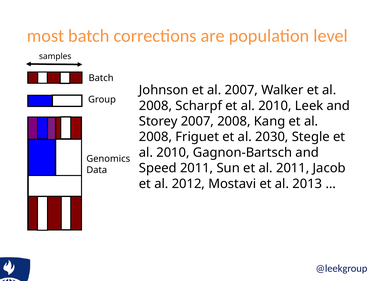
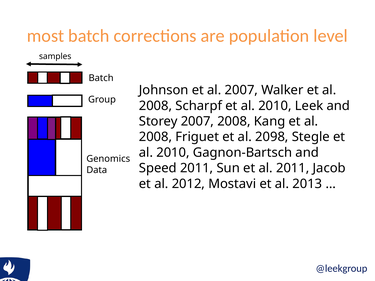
2030: 2030 -> 2098
